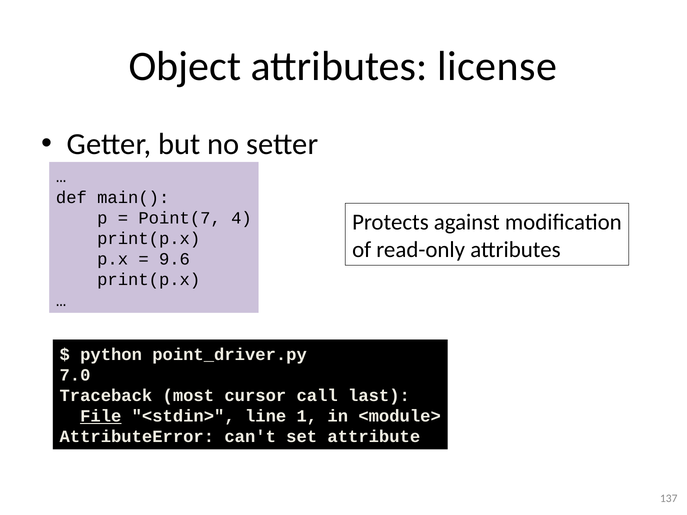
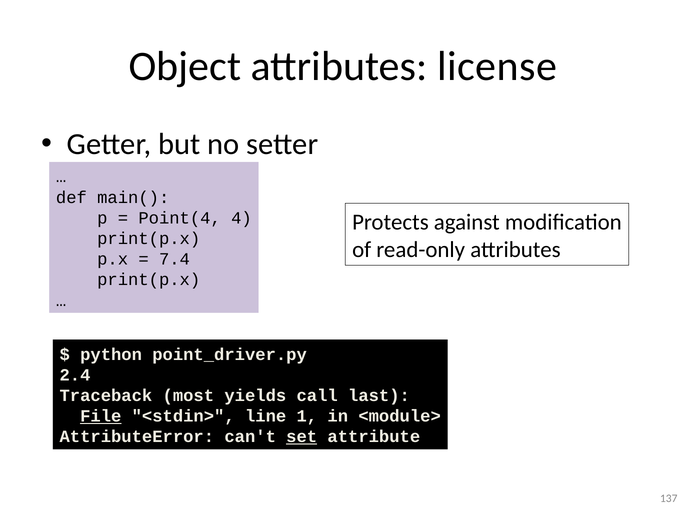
Point(7: Point(7 -> Point(4
9.6: 9.6 -> 7.4
7.0: 7.0 -> 2.4
cursor: cursor -> yields
set underline: none -> present
